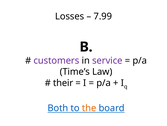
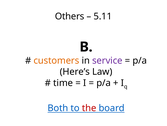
Losses: Losses -> Others
7.99: 7.99 -> 5.11
customers colour: purple -> orange
Time’s: Time’s -> Here’s
their: their -> time
the colour: orange -> red
